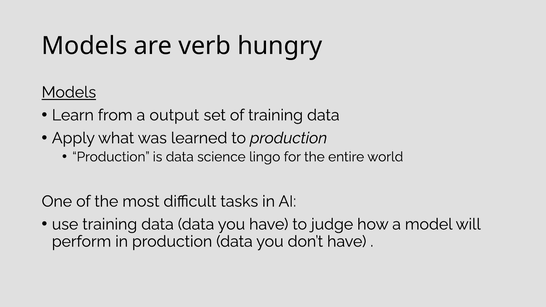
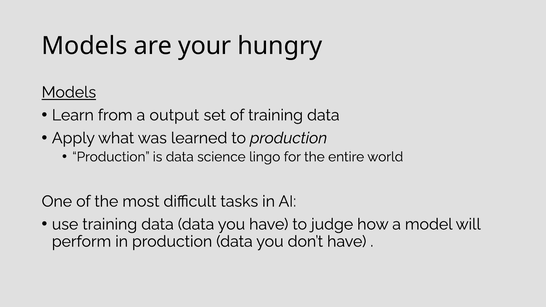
verb: verb -> your
